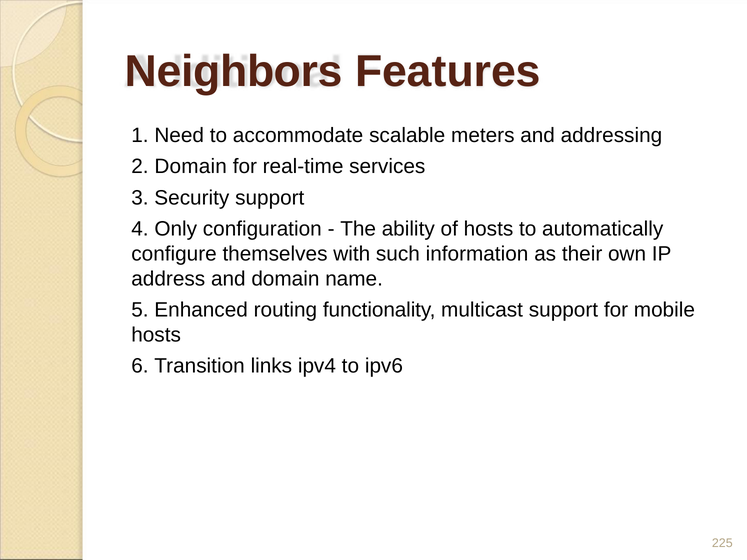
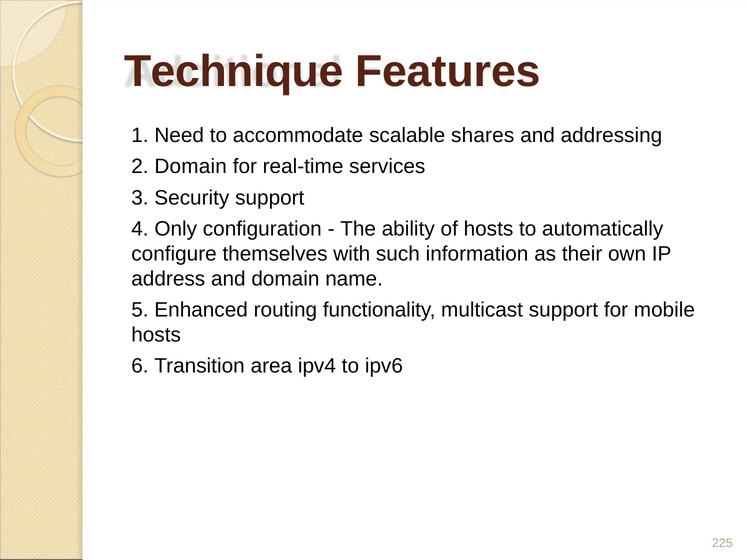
Neighbors: Neighbors -> Technique
meters: meters -> shares
links: links -> area
